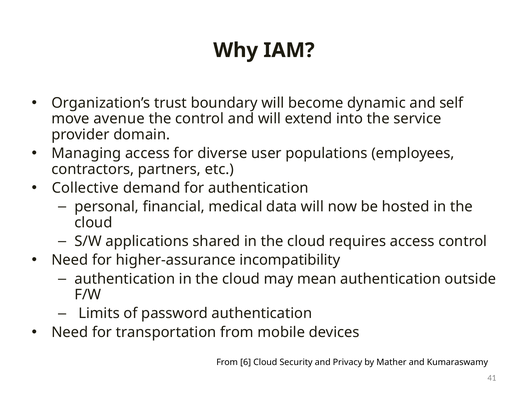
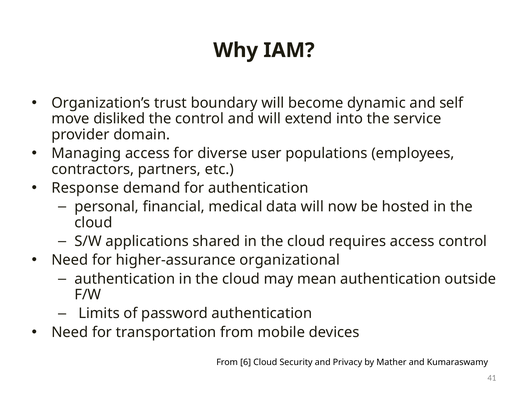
avenue: avenue -> disliked
Collective: Collective -> Response
incompatibility: incompatibility -> organizational
